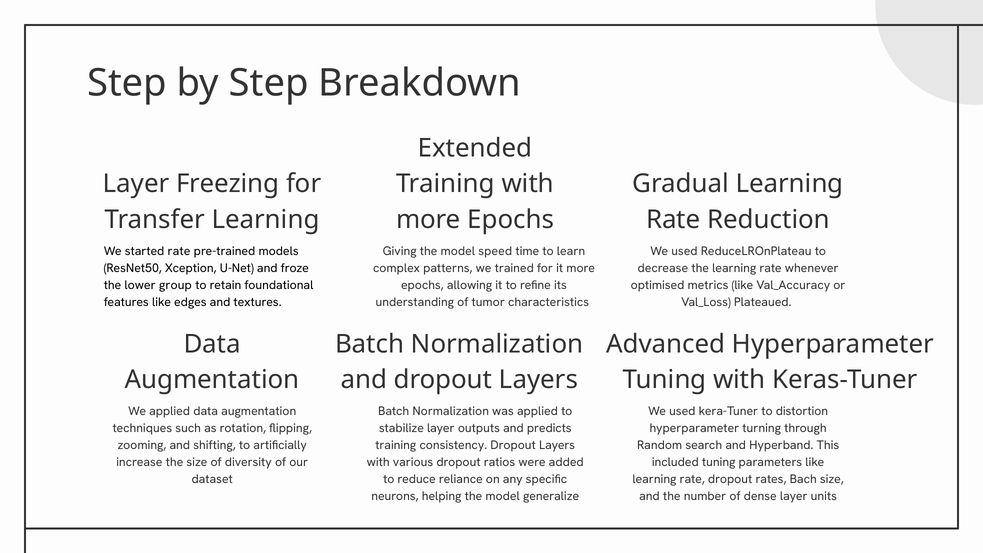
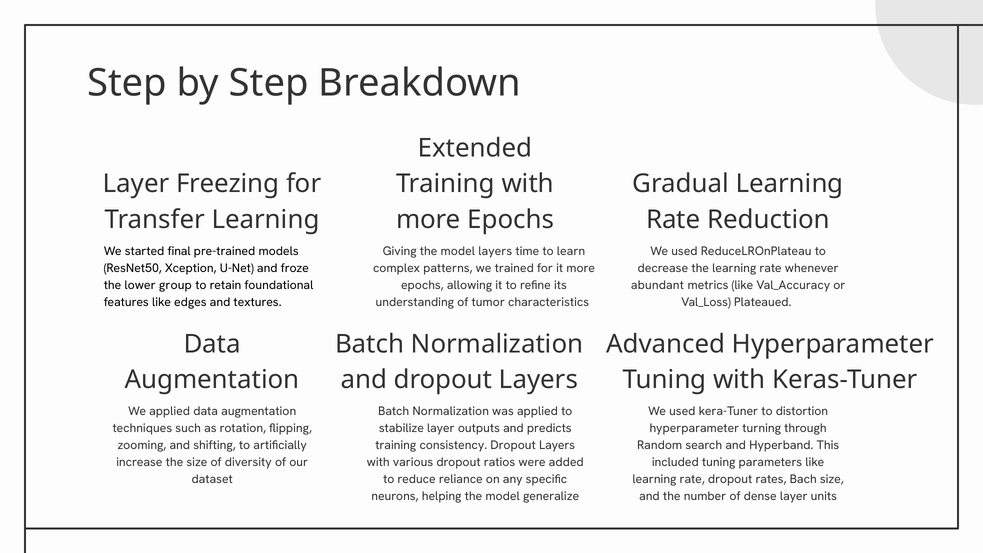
started rate: rate -> final
model speed: speed -> layers
optimised: optimised -> abundant
